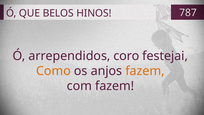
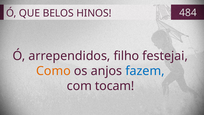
787: 787 -> 484
coro: coro -> filho
fazem at (145, 71) colour: orange -> blue
com fazem: fazem -> tocam
